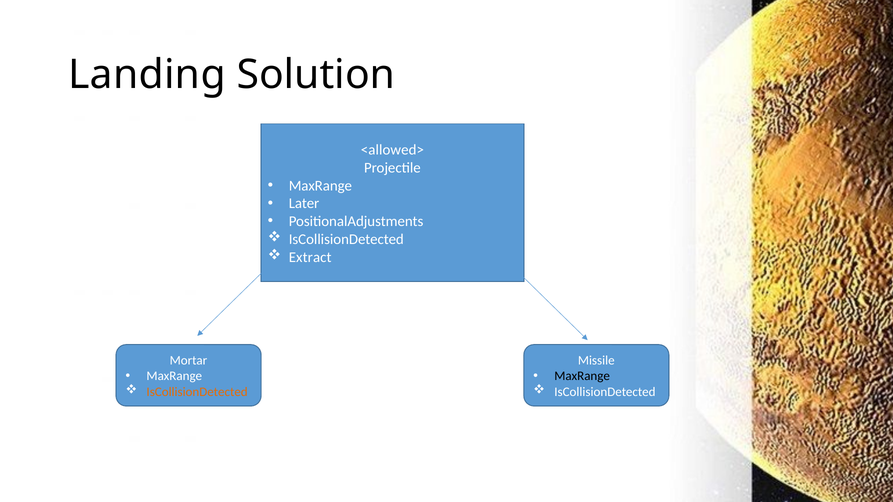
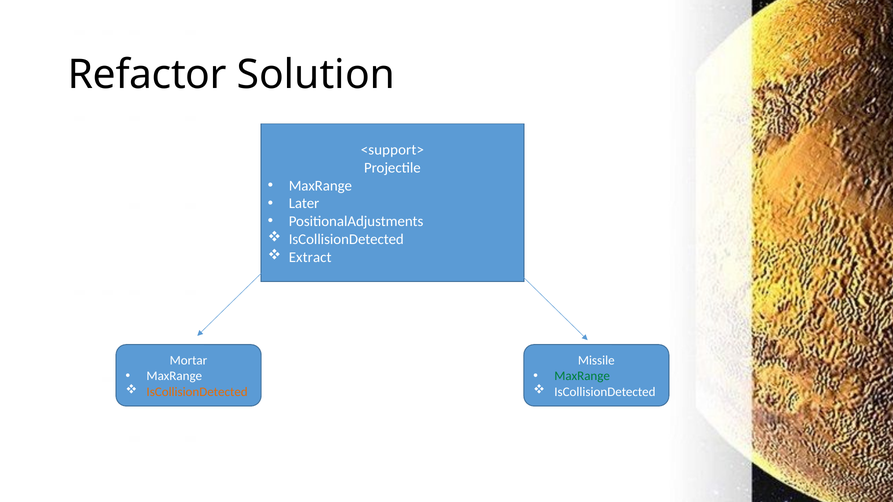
Landing: Landing -> Refactor
<allowed>: <allowed> -> <support>
MaxRange at (582, 376) colour: black -> green
